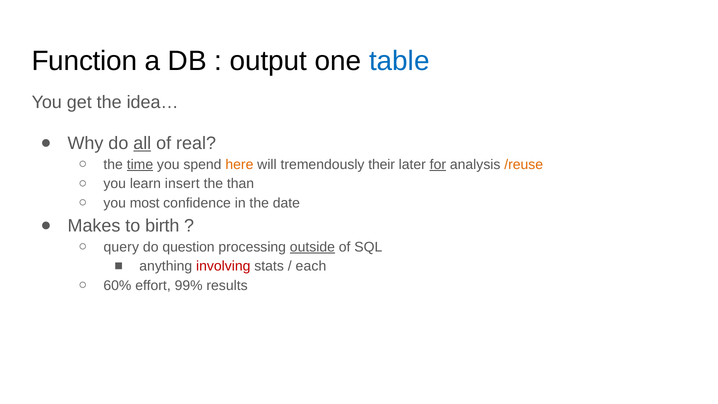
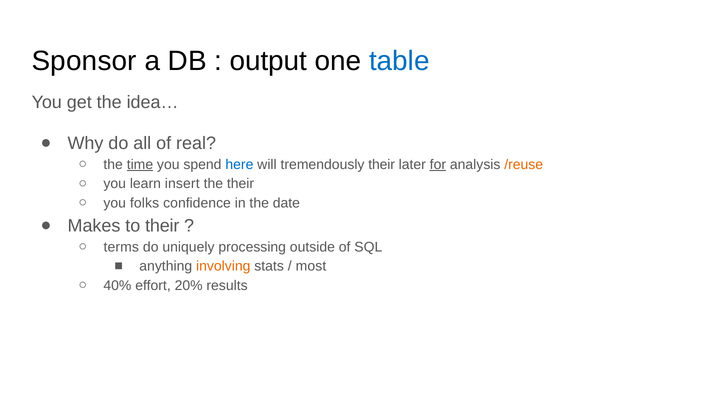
Function: Function -> Sponsor
all underline: present -> none
here colour: orange -> blue
the than: than -> their
most: most -> folks
to birth: birth -> their
query: query -> terms
question: question -> uniquely
outside underline: present -> none
involving colour: red -> orange
each: each -> most
60%: 60% -> 40%
99%: 99% -> 20%
